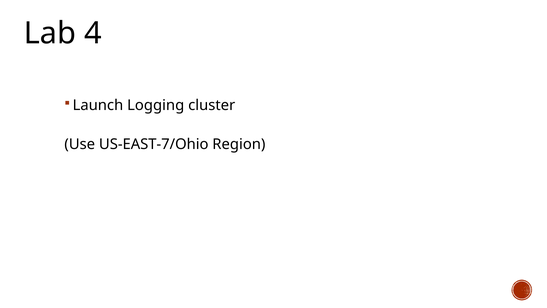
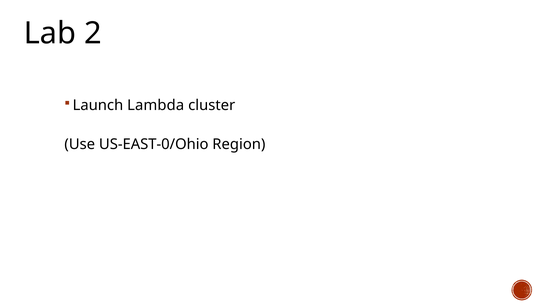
4: 4 -> 2
Logging: Logging -> Lambda
US-EAST-7/Ohio: US-EAST-7/Ohio -> US-EAST-0/Ohio
